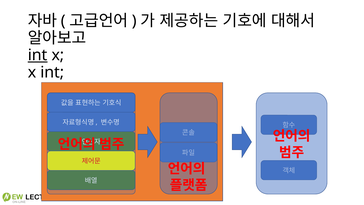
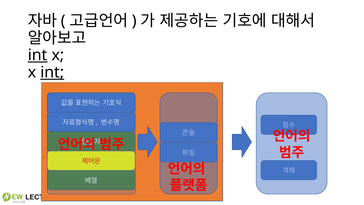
int at (52, 72) underline: none -> present
